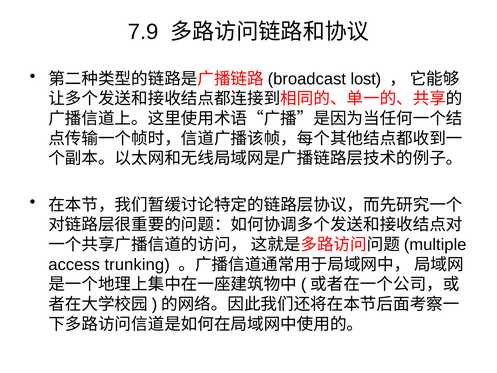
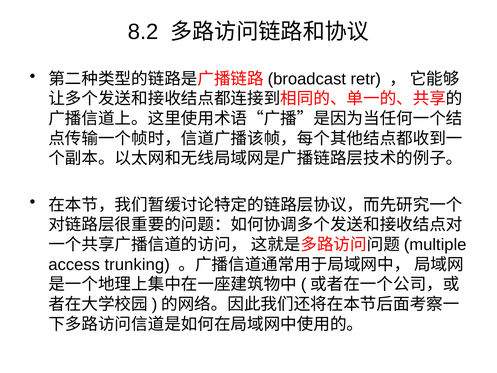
7.9: 7.9 -> 8.2
lost: lost -> retr
